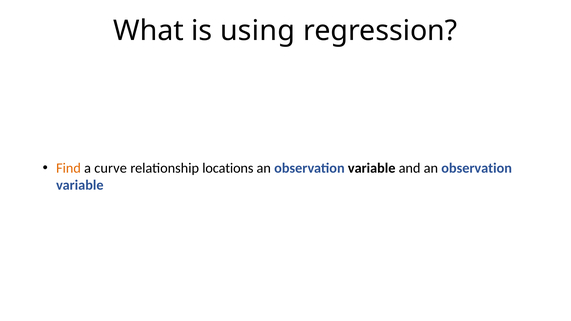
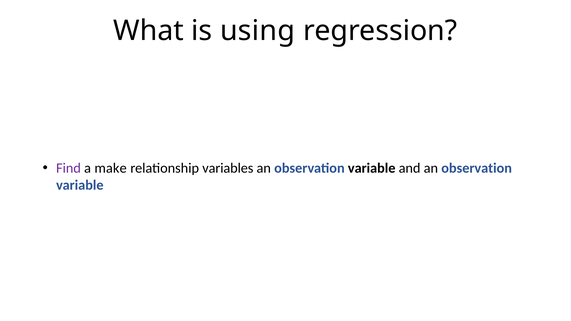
Find colour: orange -> purple
curve: curve -> make
locations: locations -> variables
